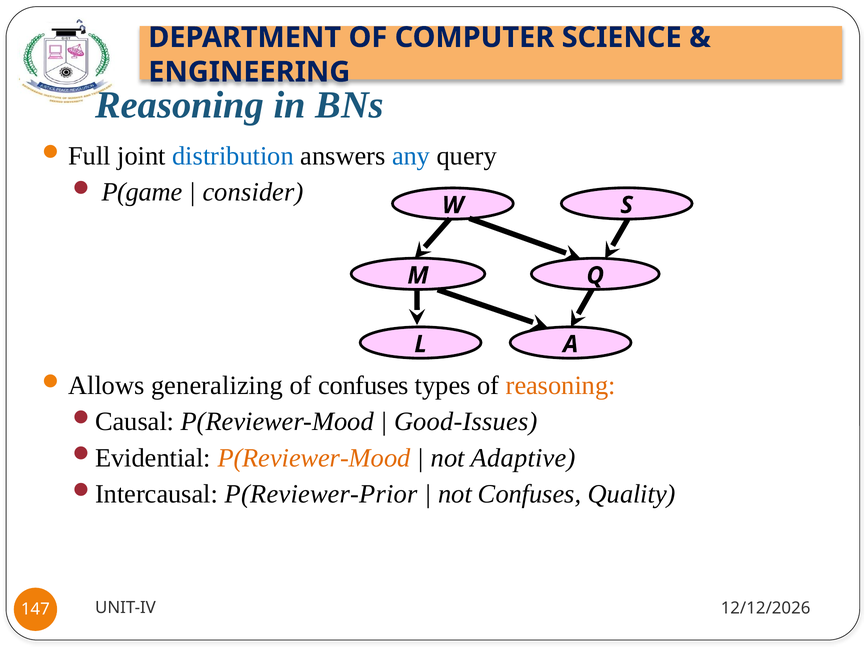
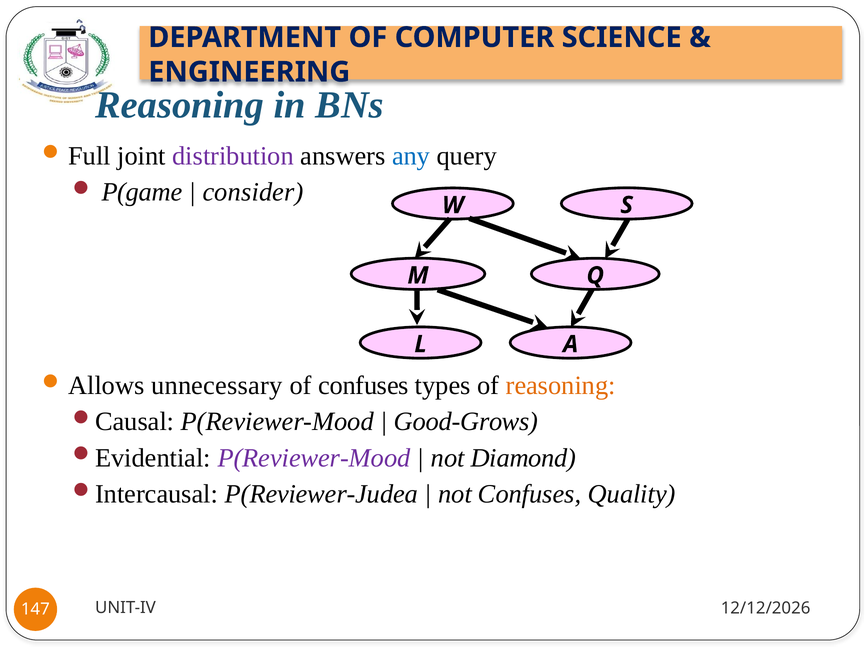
distribution colour: blue -> purple
generalizing: generalizing -> unnecessary
Good-Issues: Good-Issues -> Good-Grows
P(Reviewer-Mood at (314, 458) colour: orange -> purple
Adaptive: Adaptive -> Diamond
P(Reviewer-Prior: P(Reviewer-Prior -> P(Reviewer-Judea
